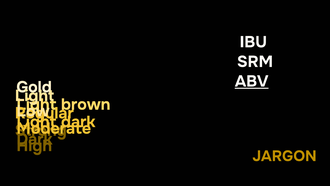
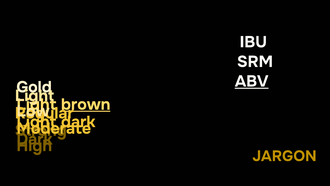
brown underline: none -> present
